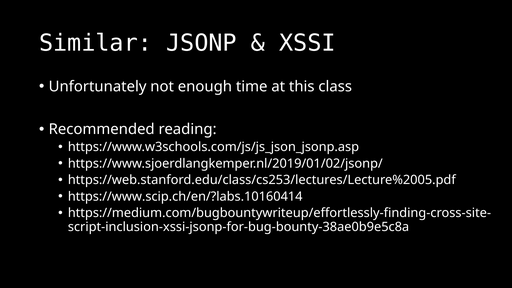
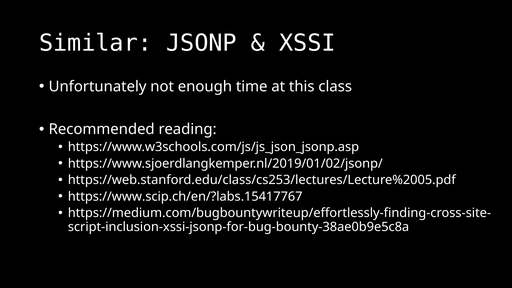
https://www.scip.ch/en/?labs.10160414: https://www.scip.ch/en/?labs.10160414 -> https://www.scip.ch/en/?labs.15417767
